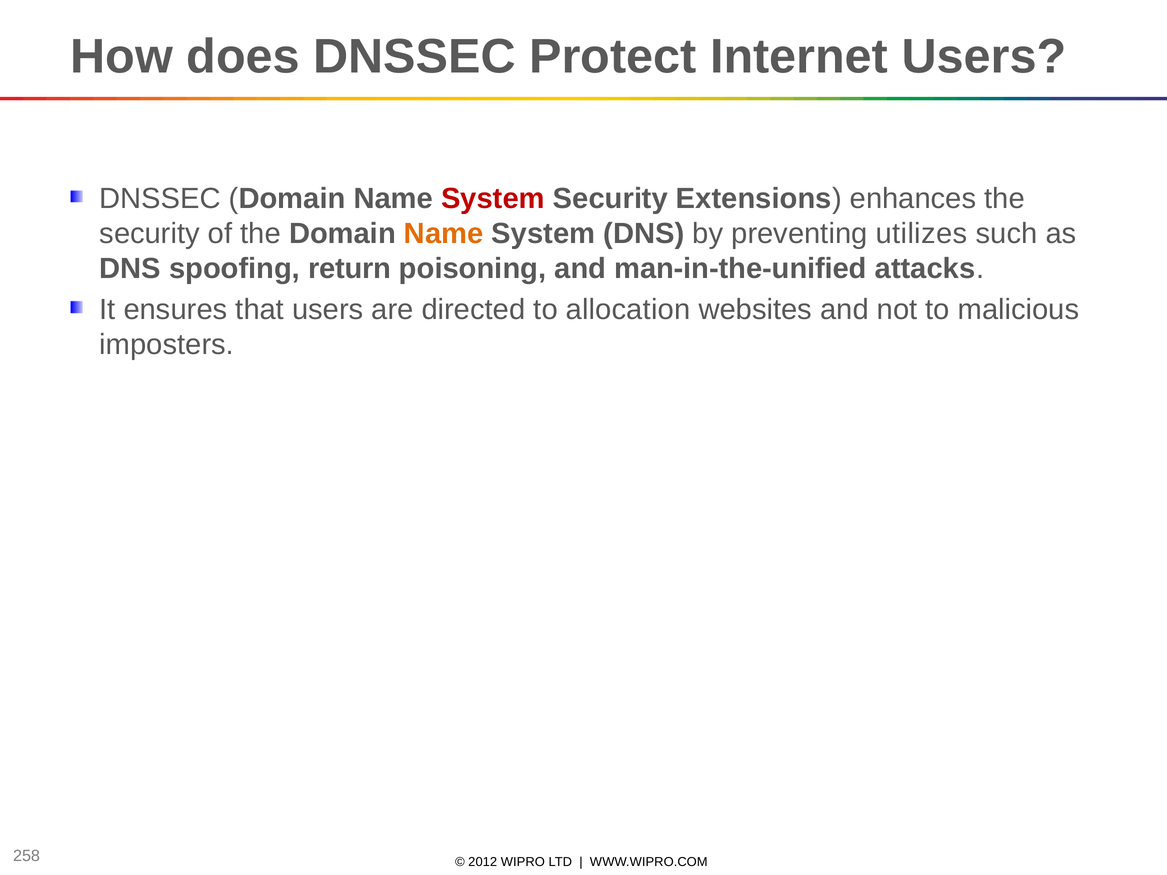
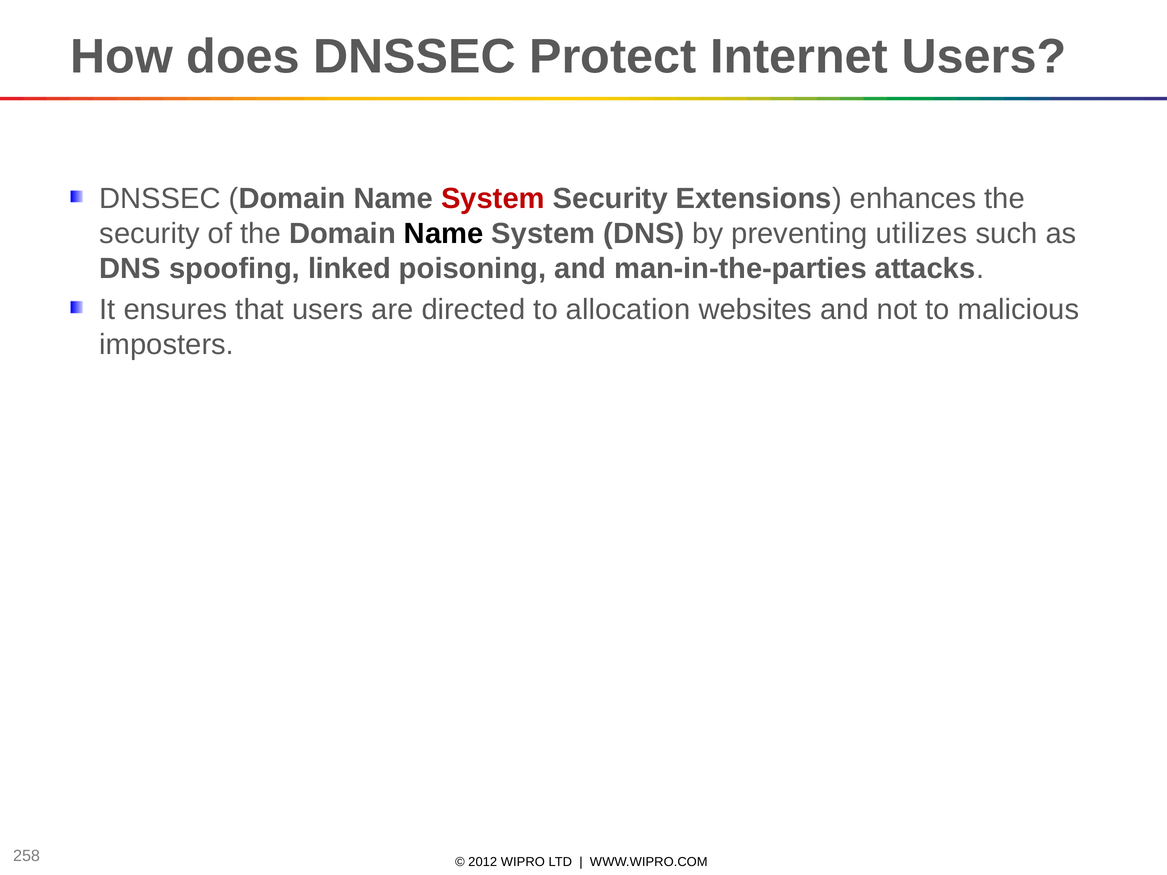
Name at (444, 234) colour: orange -> black
return: return -> linked
man-in-the-unified: man-in-the-unified -> man-in-the-parties
